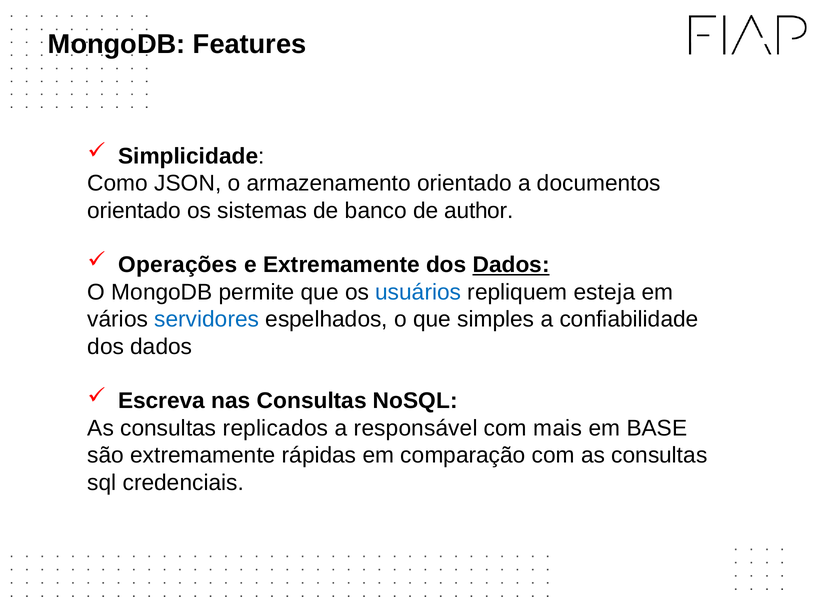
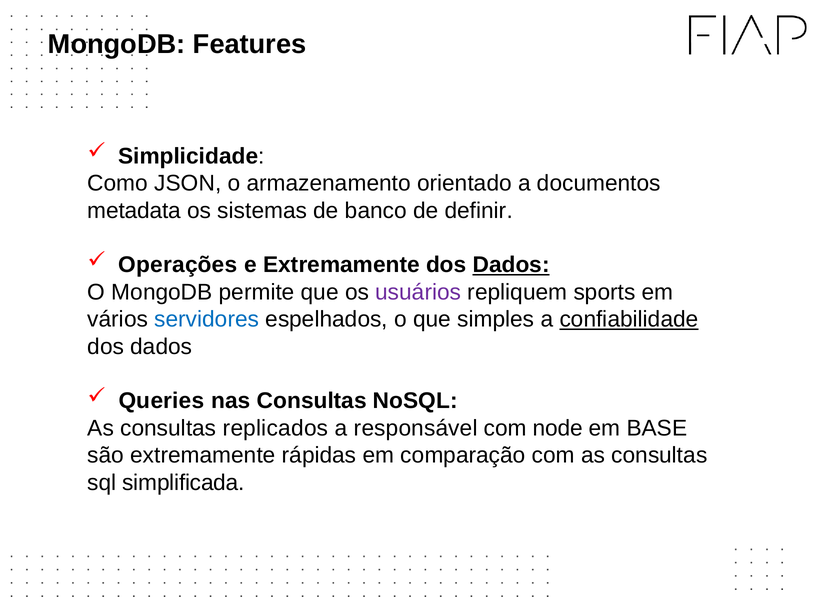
orientado at (134, 211): orientado -> metadata
author: author -> definir
usuários colour: blue -> purple
esteja: esteja -> sports
confiabilidade underline: none -> present
Escreva: Escreva -> Queries
mais: mais -> node
credenciais: credenciais -> simplificada
